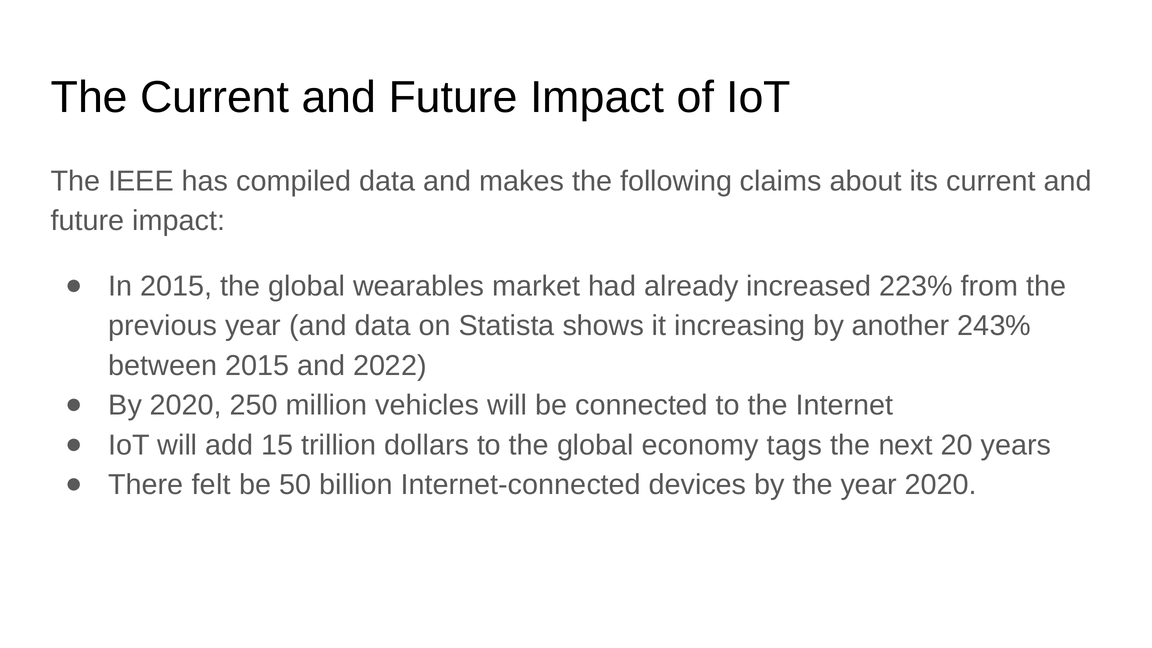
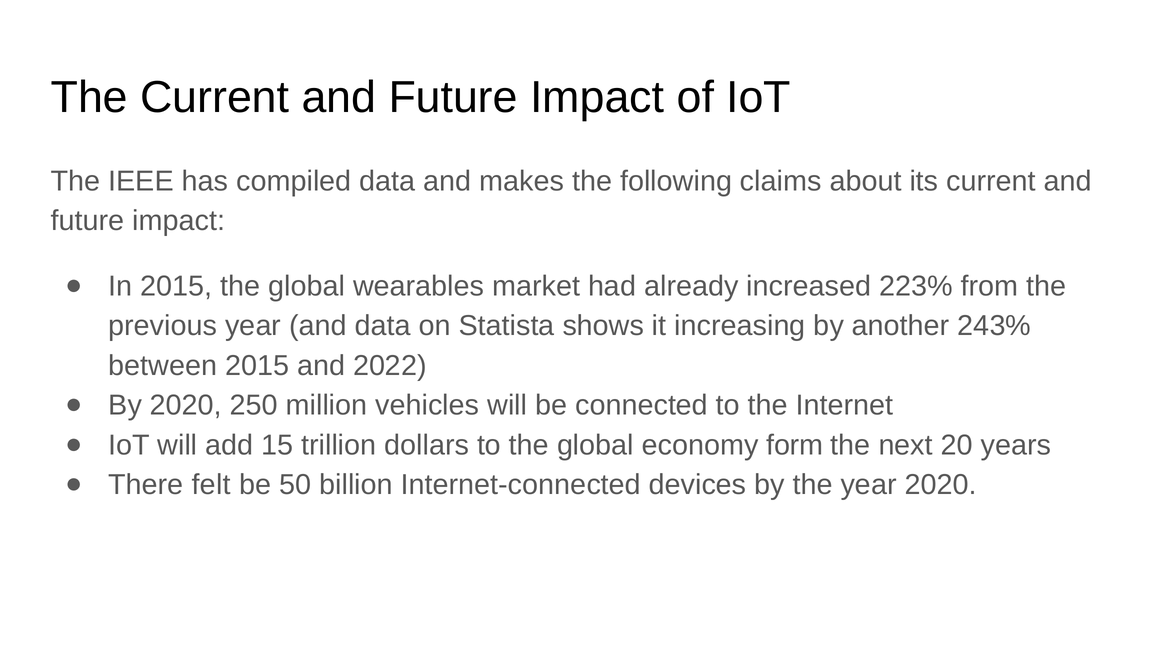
tags: tags -> form
